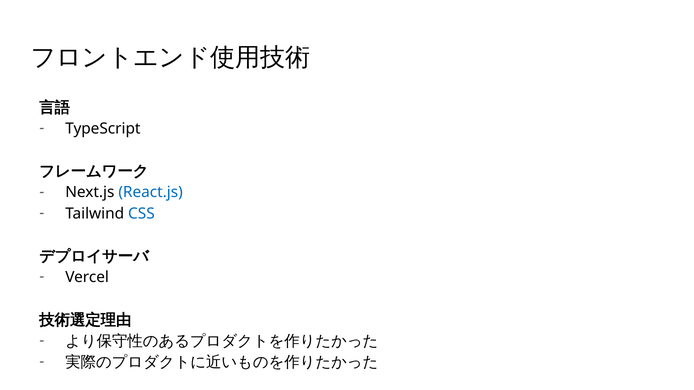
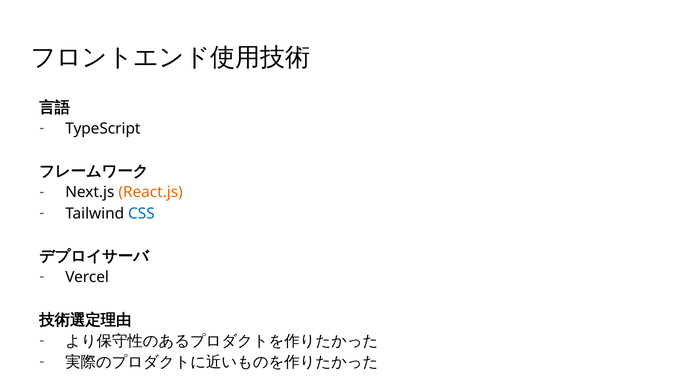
React.js colour: blue -> orange
